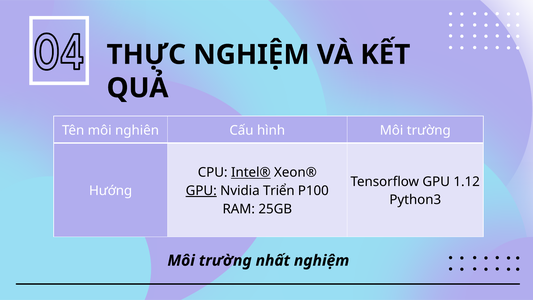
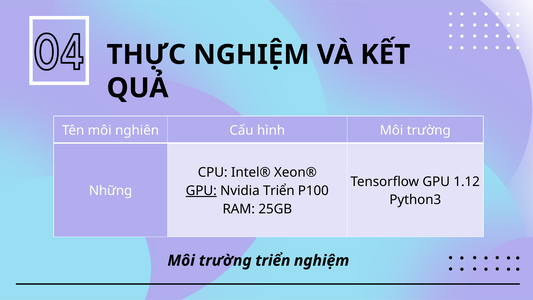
Intel® underline: present -> none
Hướng: Hướng -> Những
trường nhất: nhất -> triển
